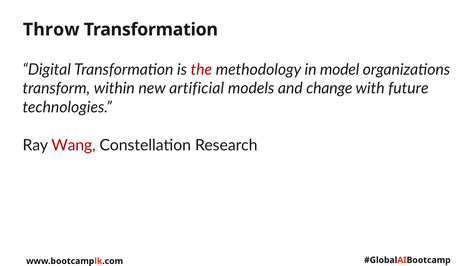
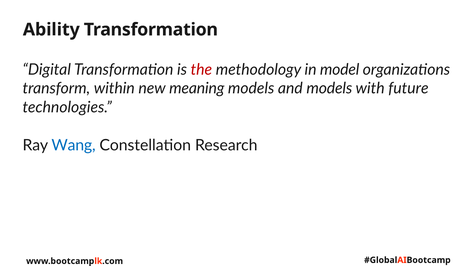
Throw: Throw -> Ability
artificial: artificial -> meaning
and change: change -> models
Wang colour: red -> blue
